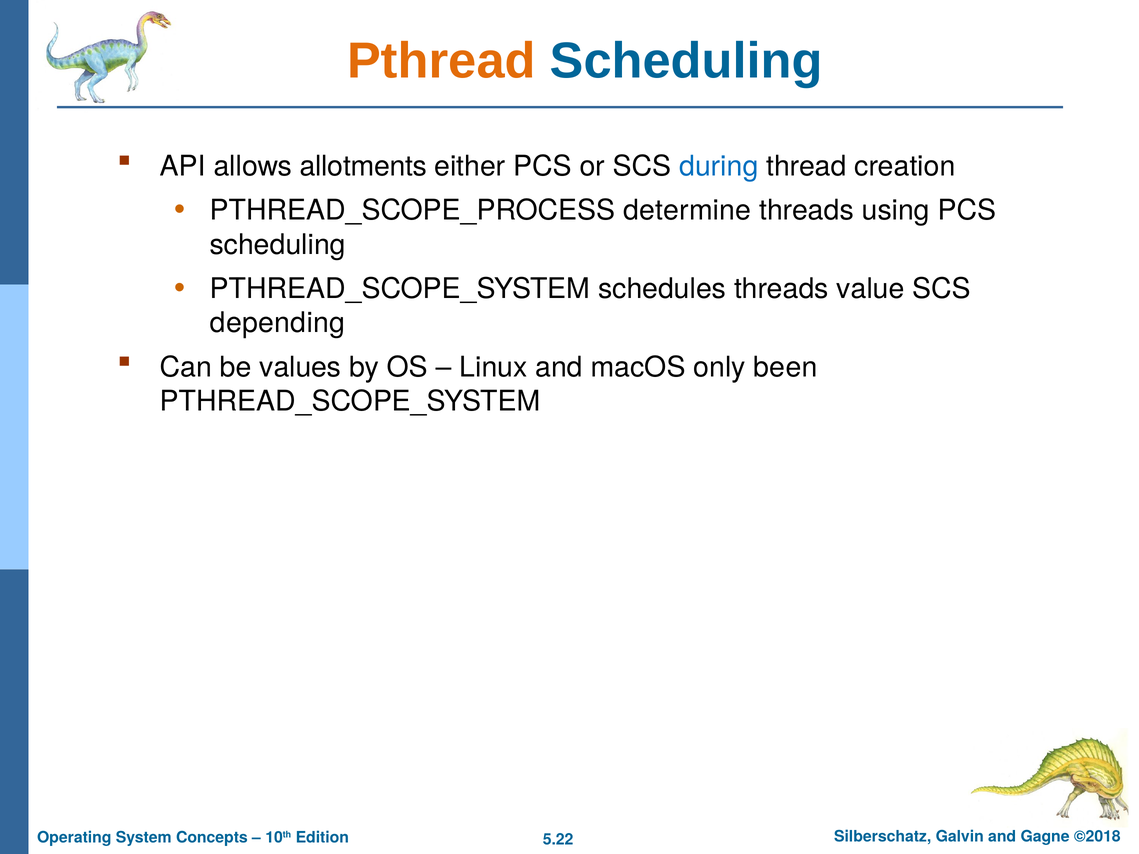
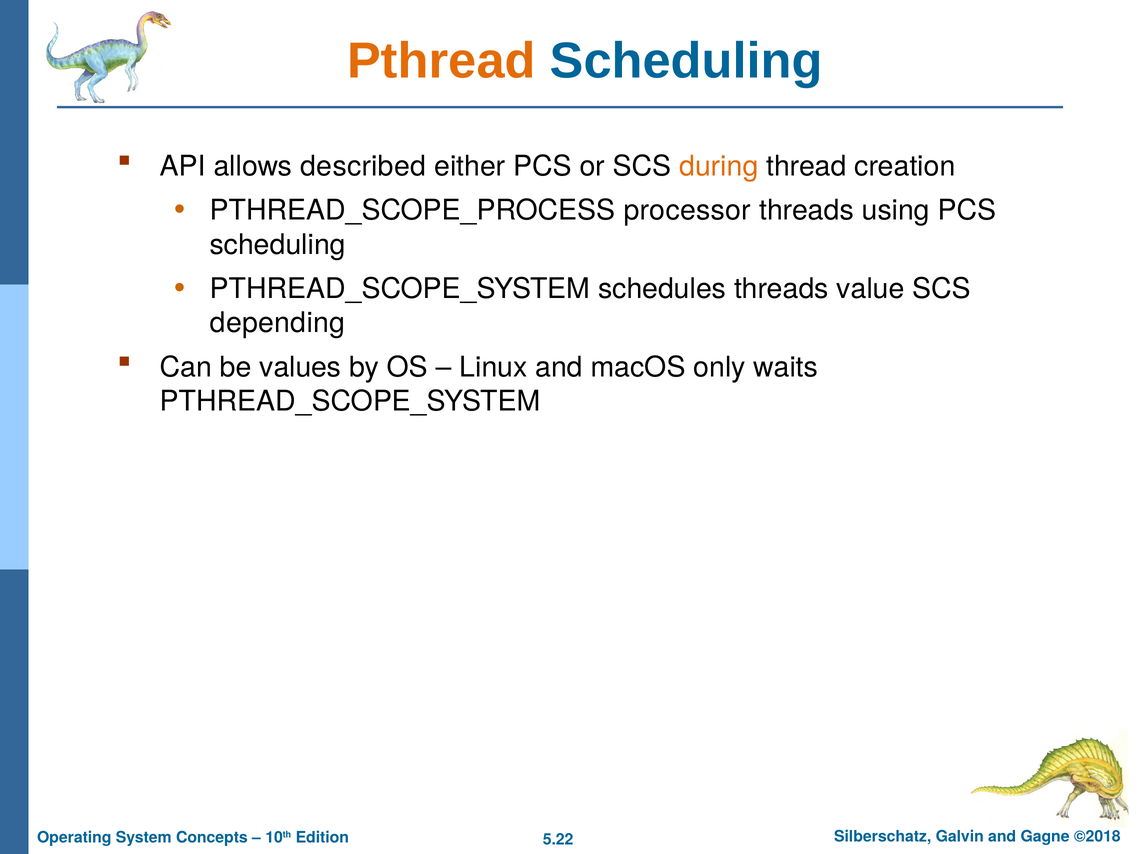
allotments: allotments -> described
during colour: blue -> orange
determine: determine -> processor
been: been -> waits
